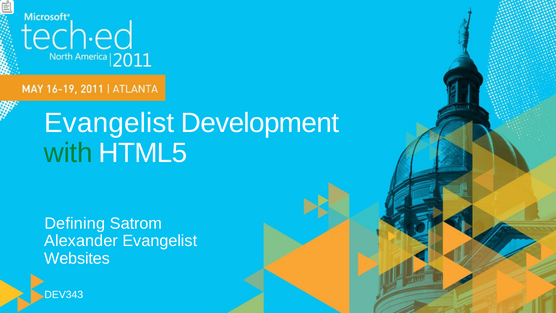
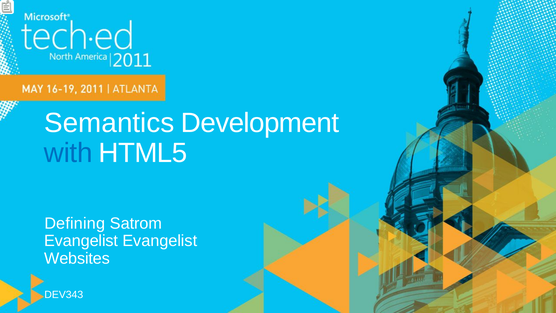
Evangelist at (109, 123): Evangelist -> Semantics
with colour: green -> blue
Alexander at (81, 241): Alexander -> Evangelist
